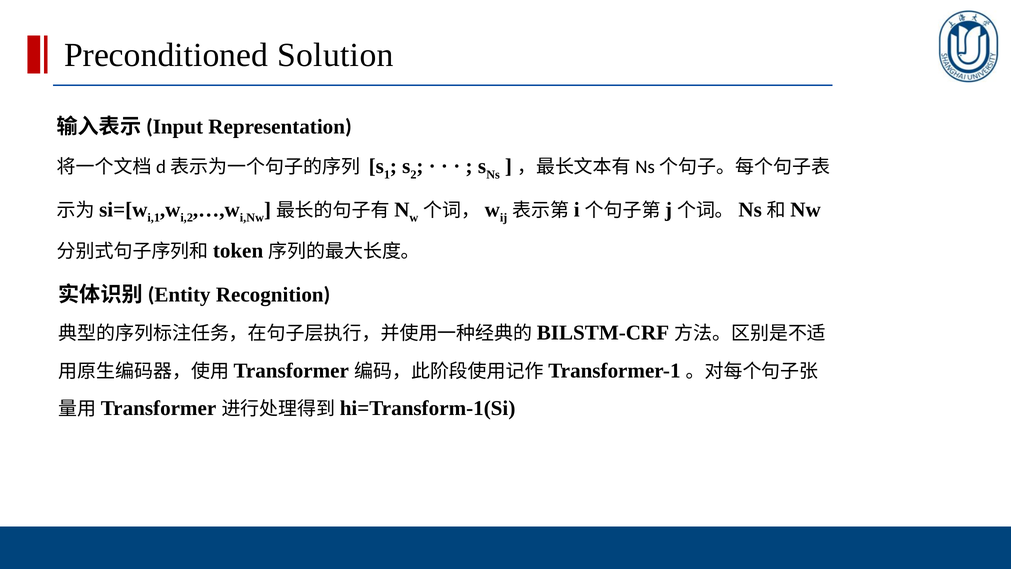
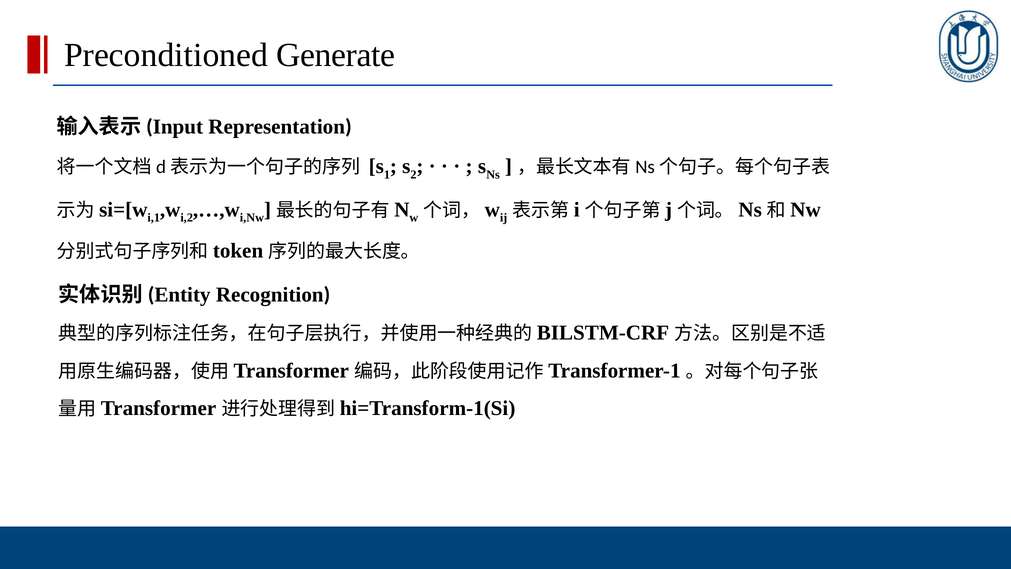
Solution: Solution -> Generate
